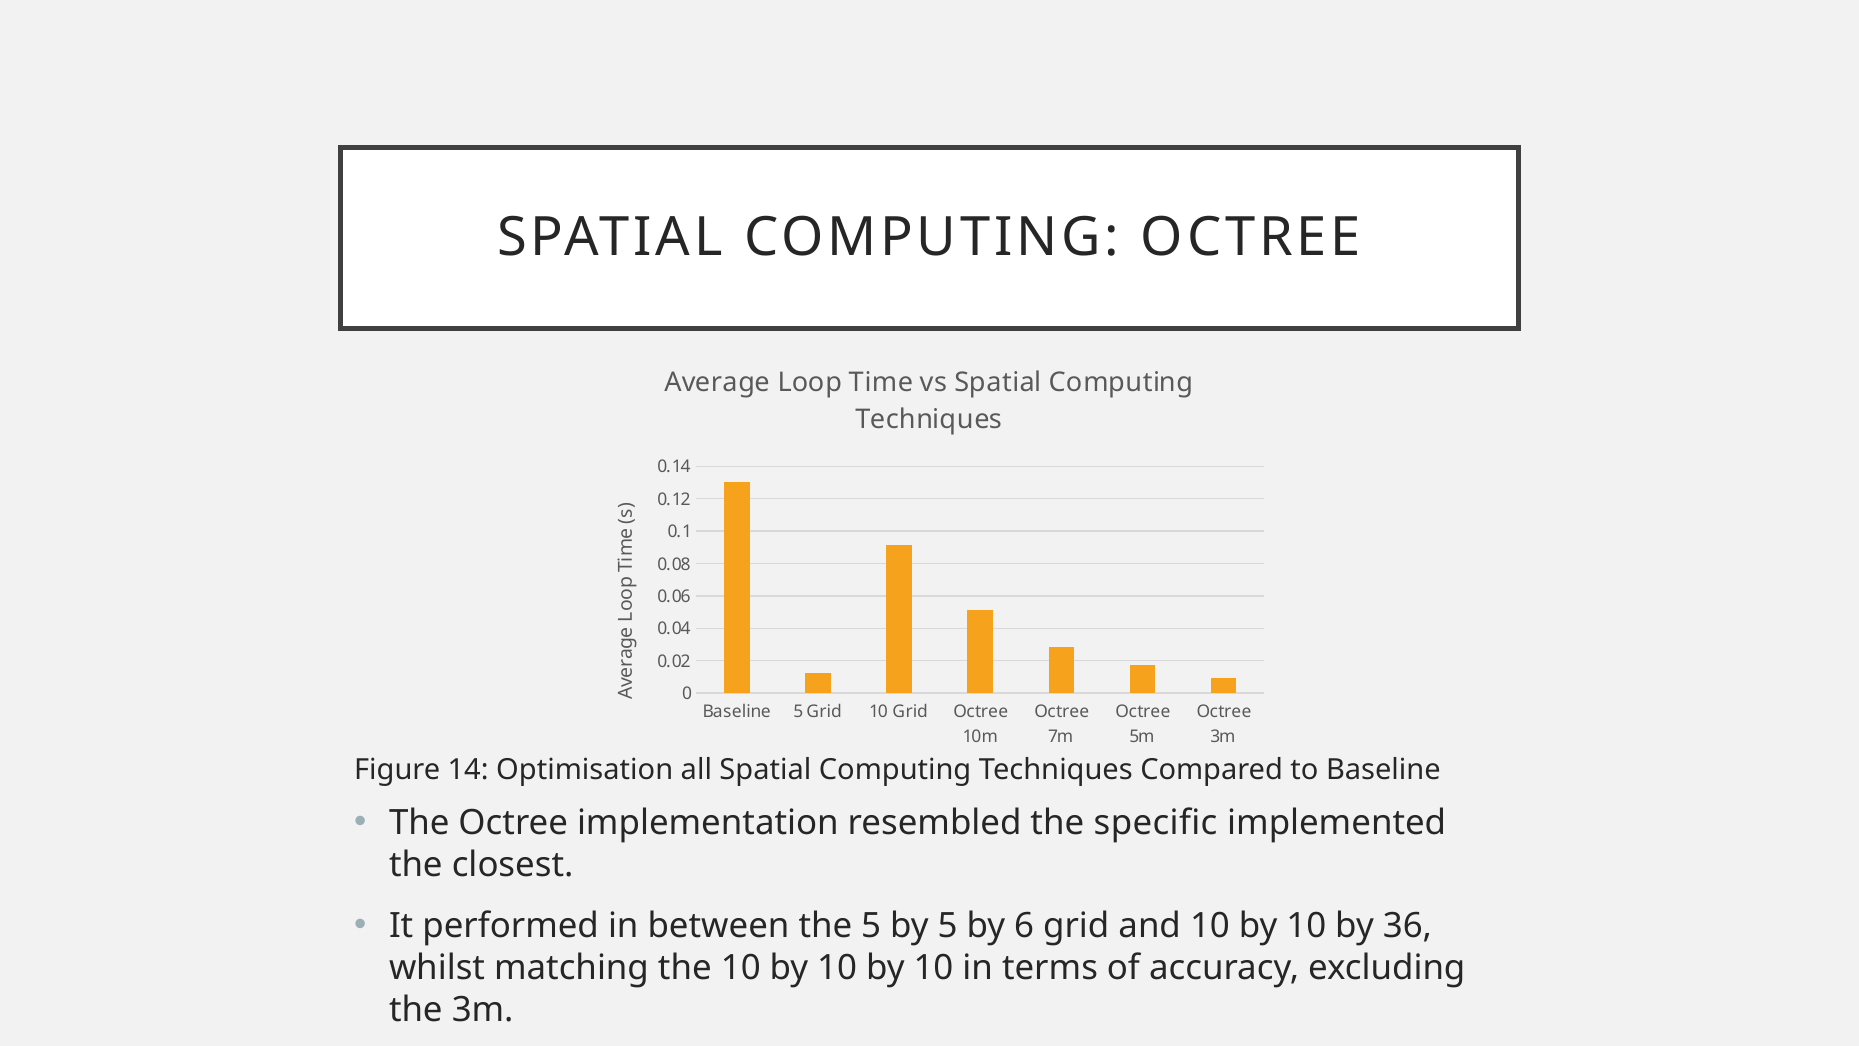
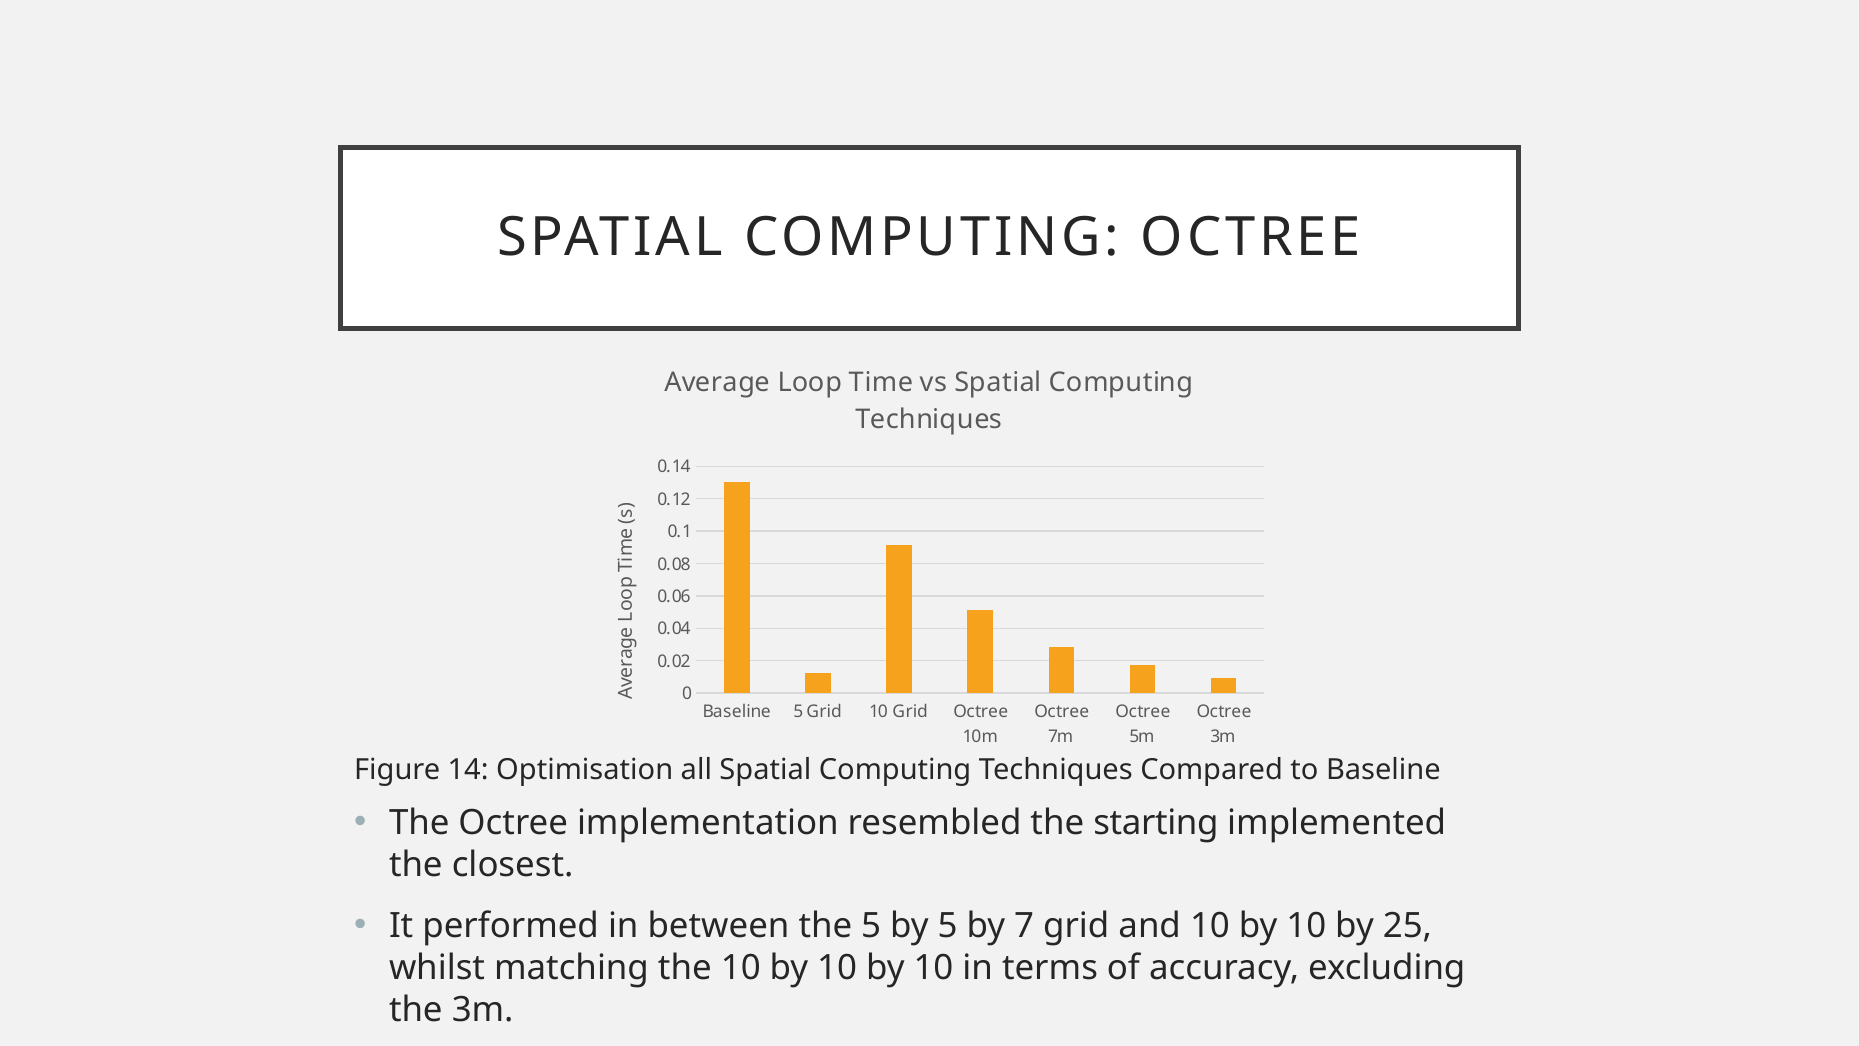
specific: specific -> starting
6: 6 -> 7
36: 36 -> 25
